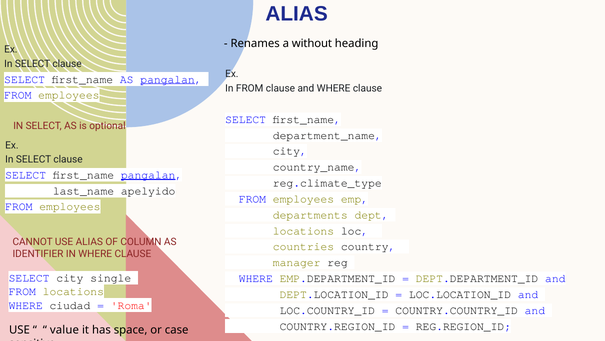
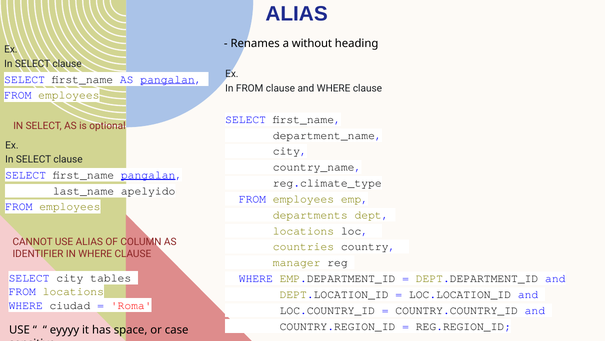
single: single -> tables
value: value -> eyyyy
